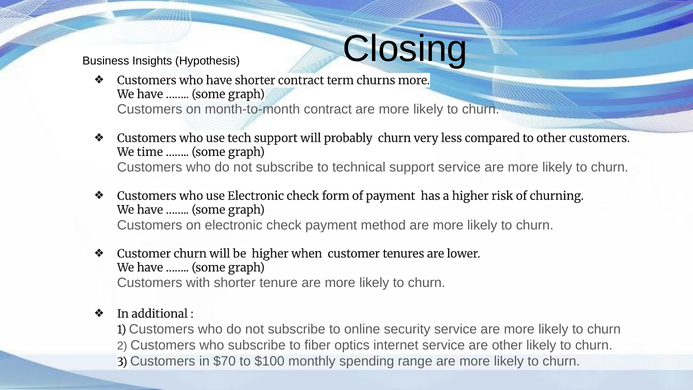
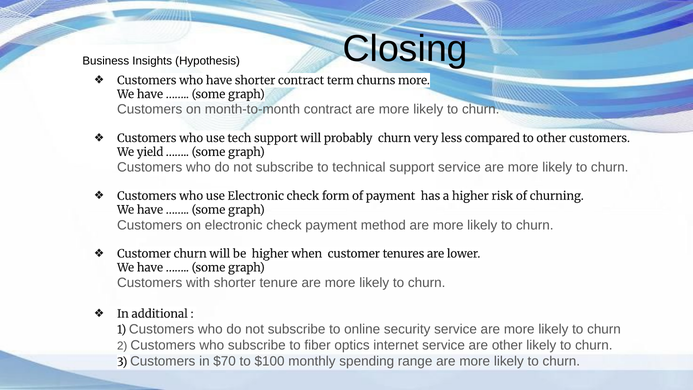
time: time -> yield
